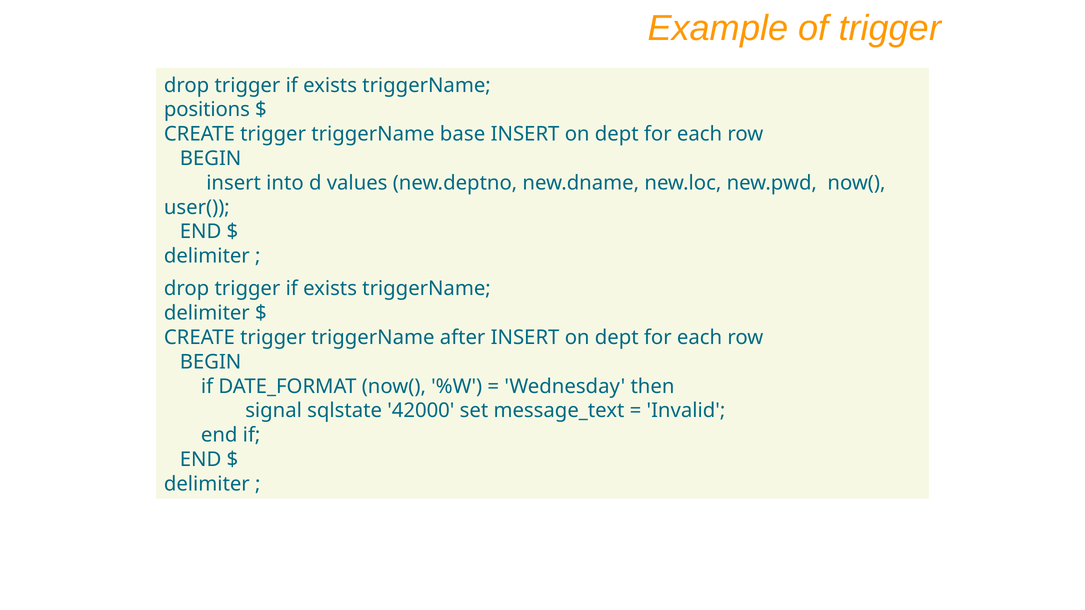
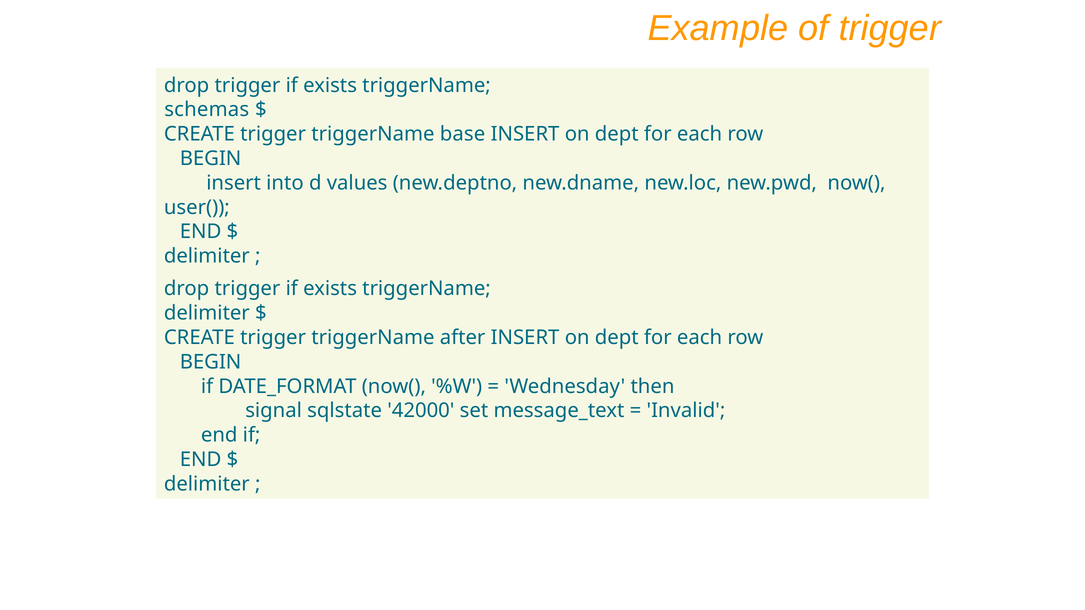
positions: positions -> schemas
